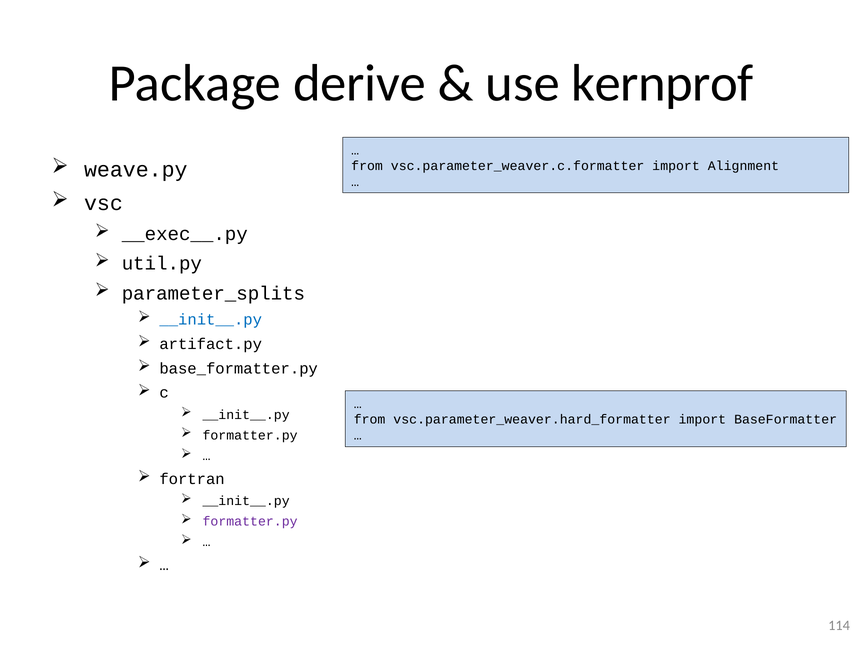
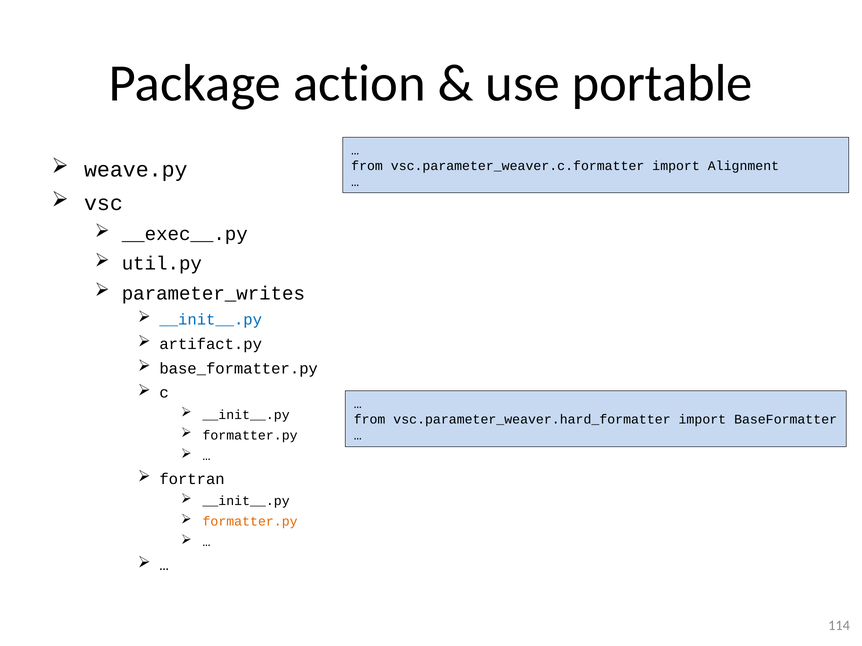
derive: derive -> action
kernprof: kernprof -> portable
parameter_splits: parameter_splits -> parameter_writes
formatter.py at (250, 522) colour: purple -> orange
